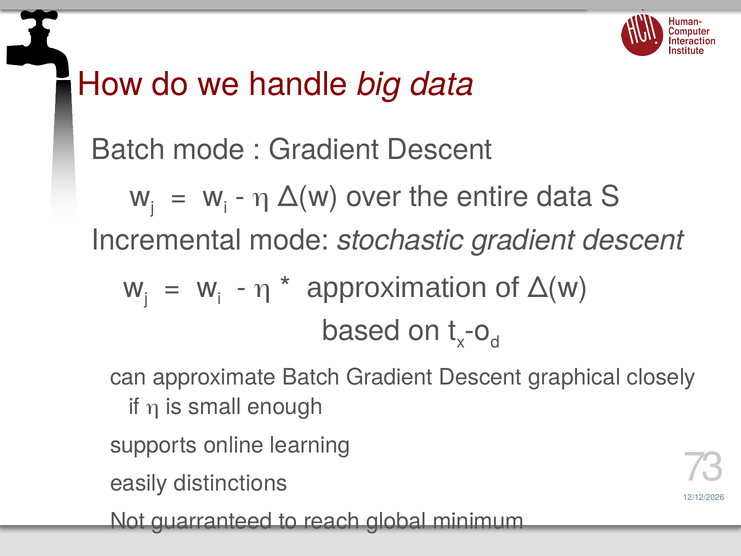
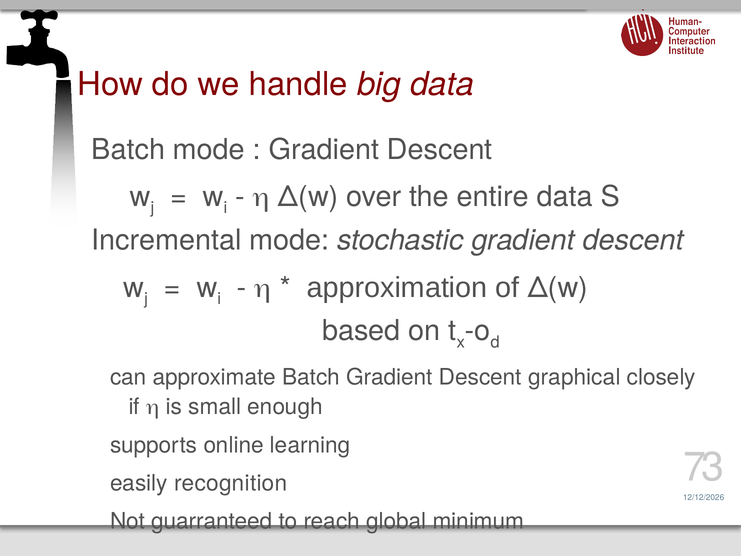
distinctions: distinctions -> recognition
